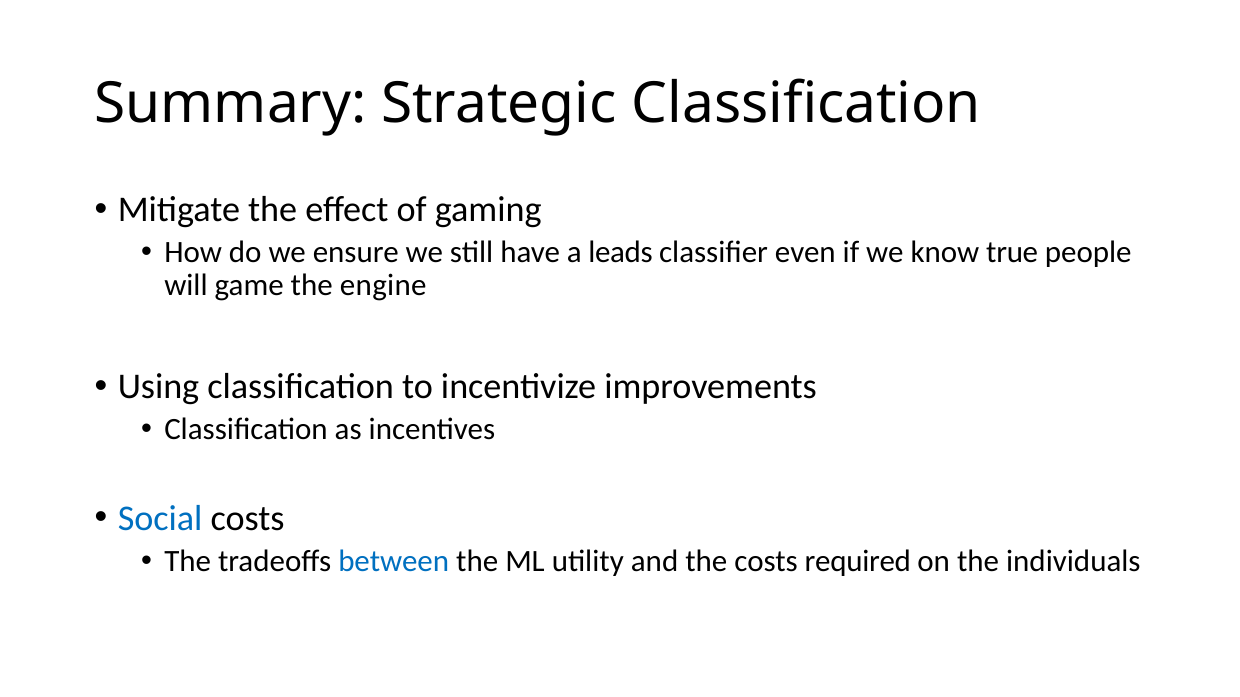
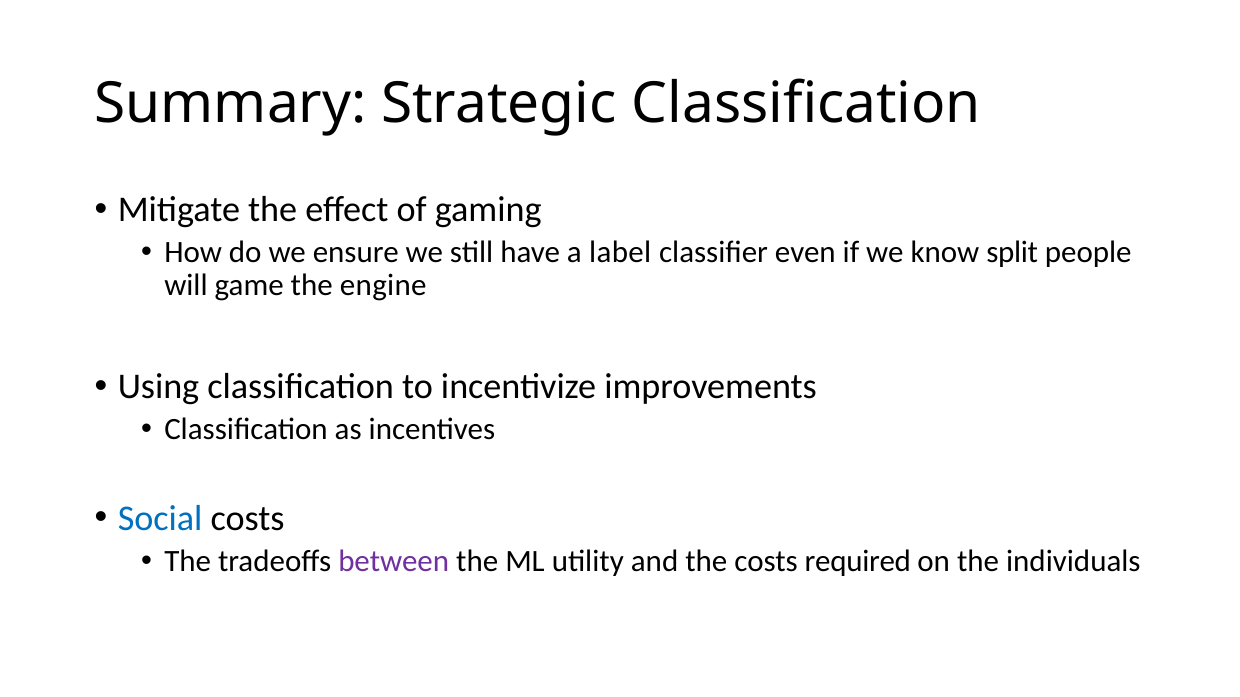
leads: leads -> label
true: true -> split
between colour: blue -> purple
